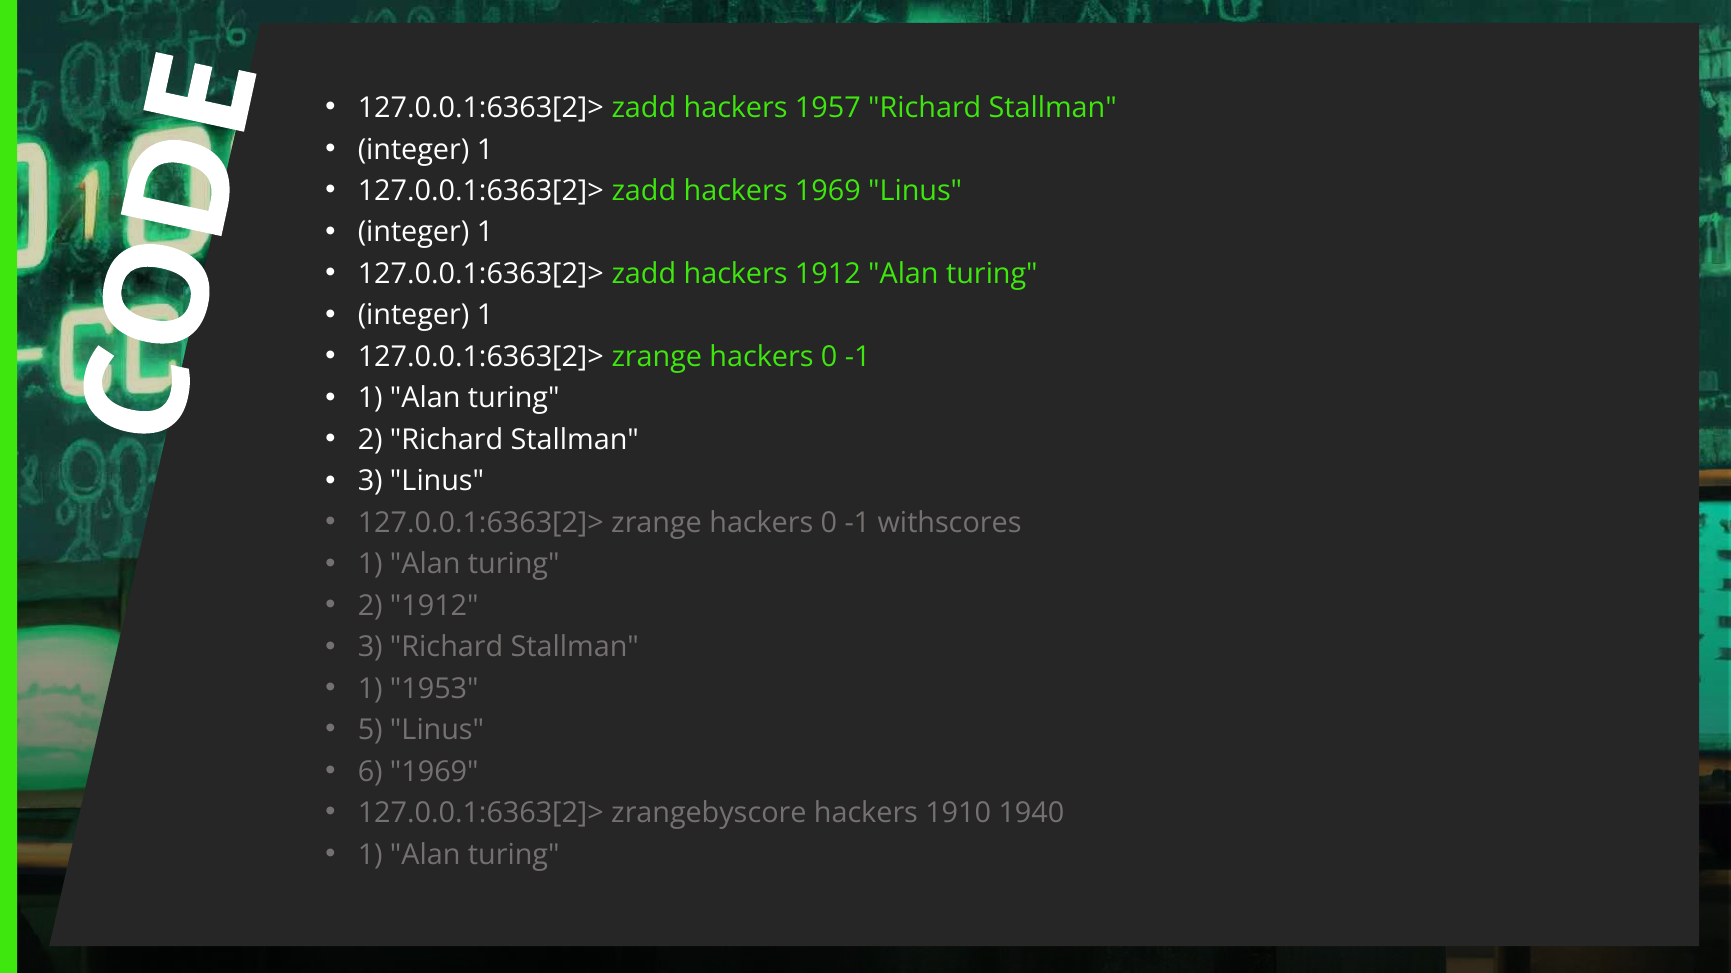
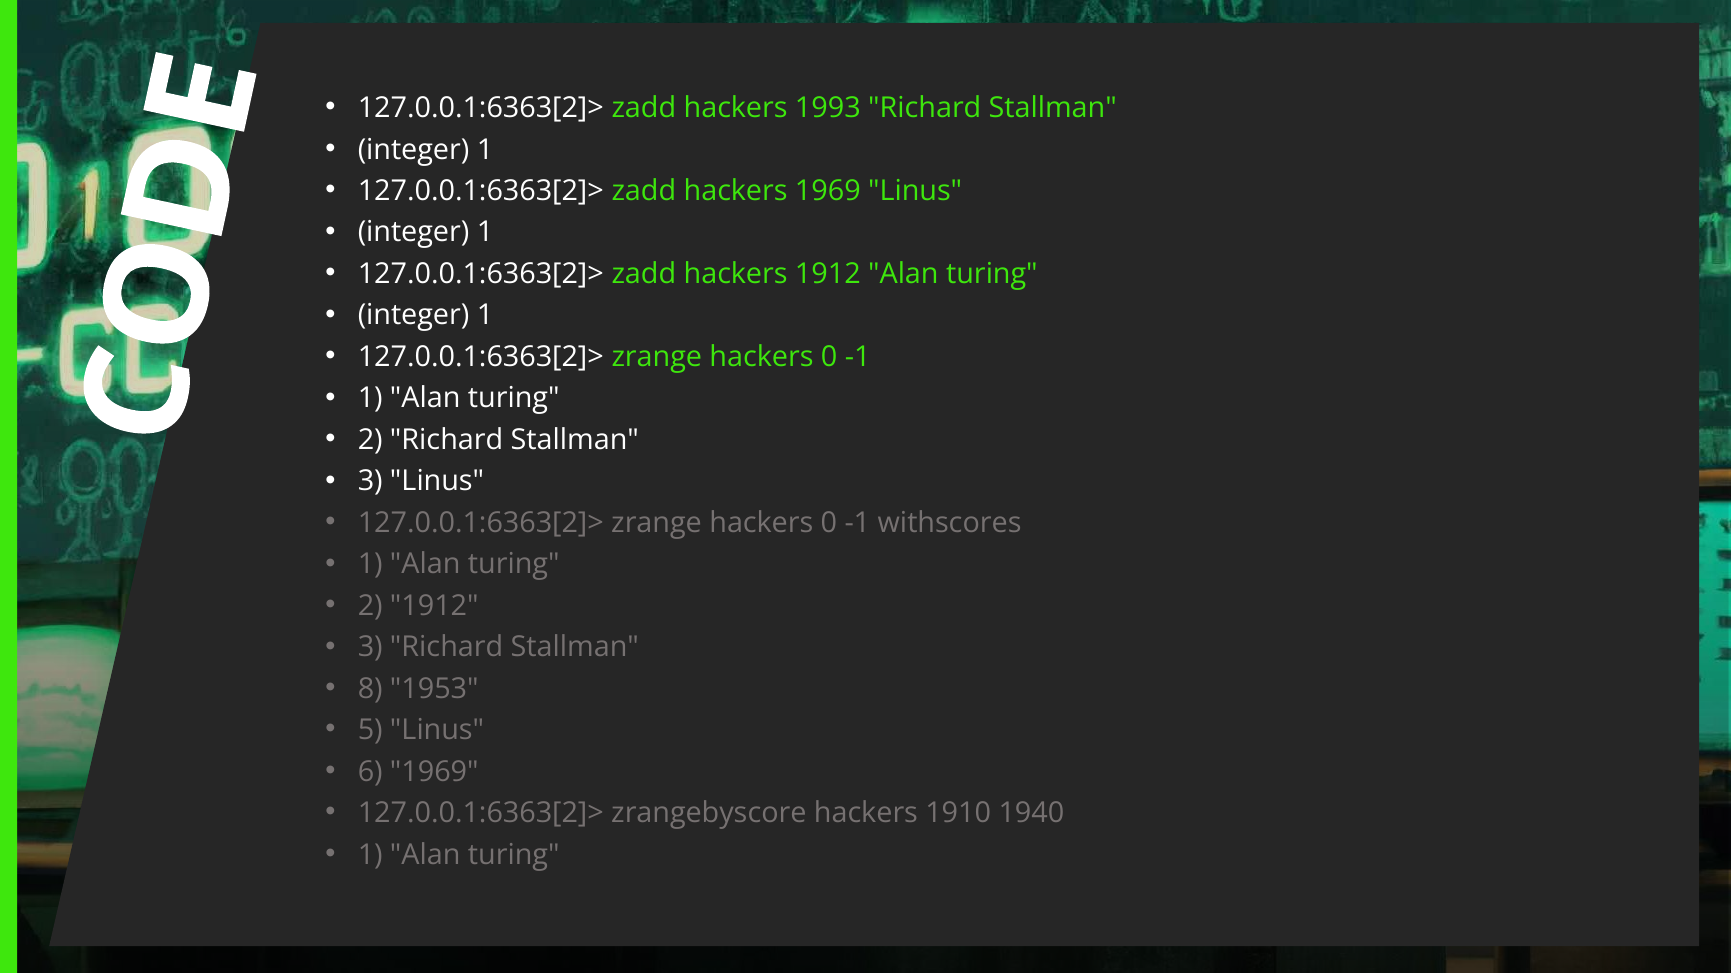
1957: 1957 -> 1993
1 at (370, 689): 1 -> 8
